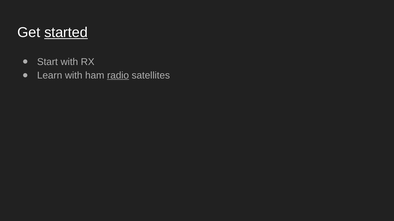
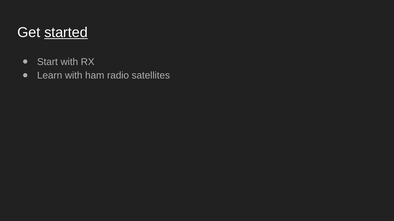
radio underline: present -> none
